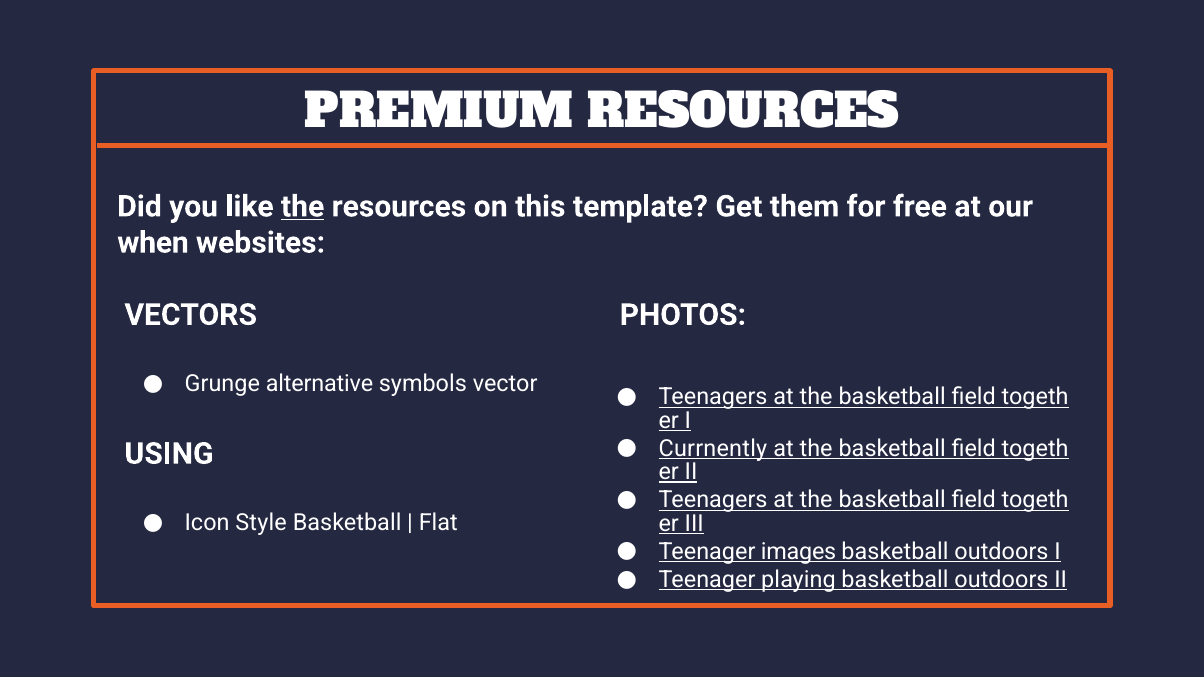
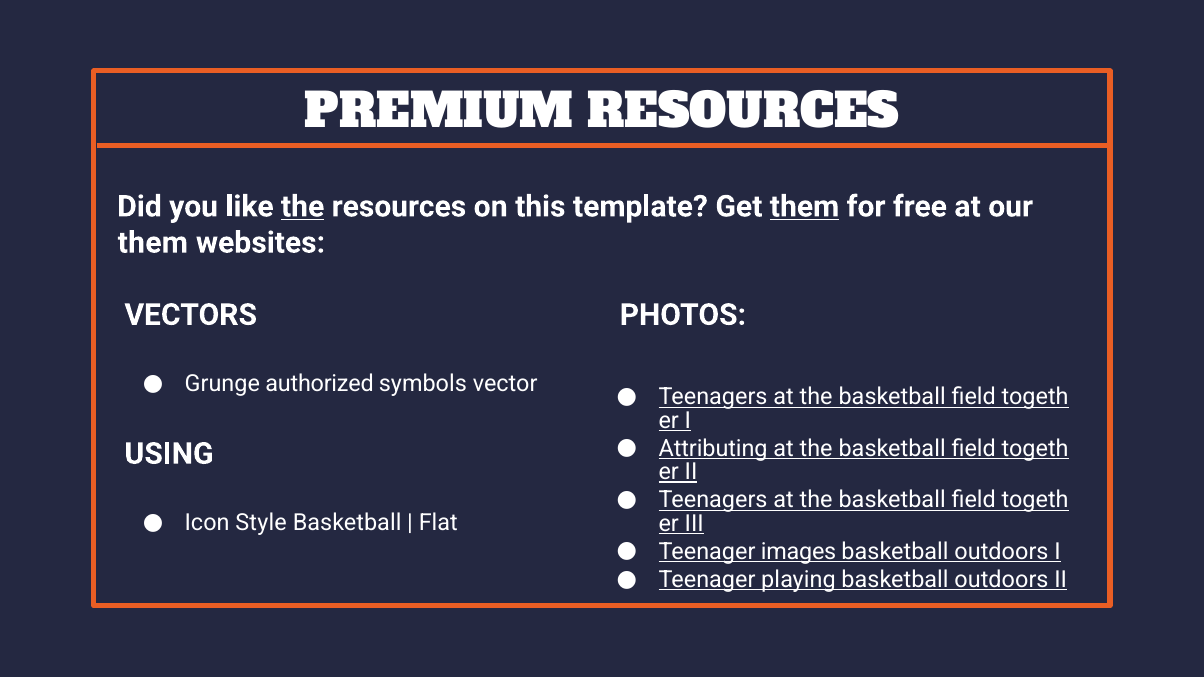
them at (804, 207) underline: none -> present
when at (153, 243): when -> them
alternative: alternative -> authorized
Currnently: Currnently -> Attributing
